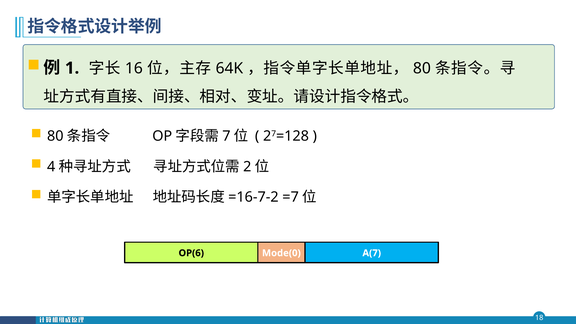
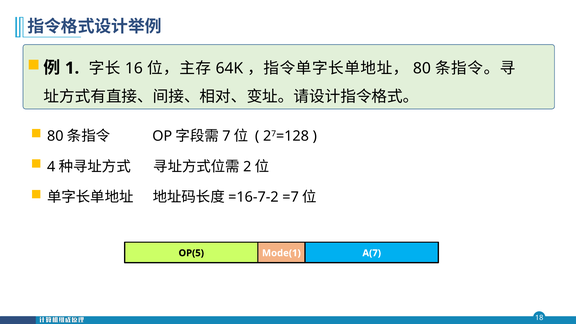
OP(6: OP(6 -> OP(5
Mode(0: Mode(0 -> Mode(1
